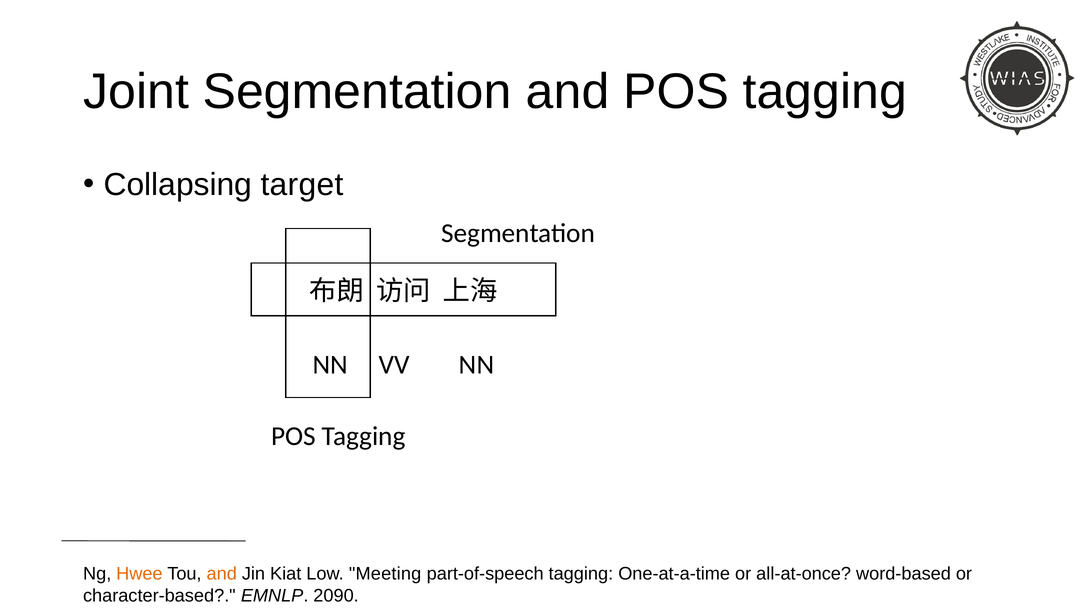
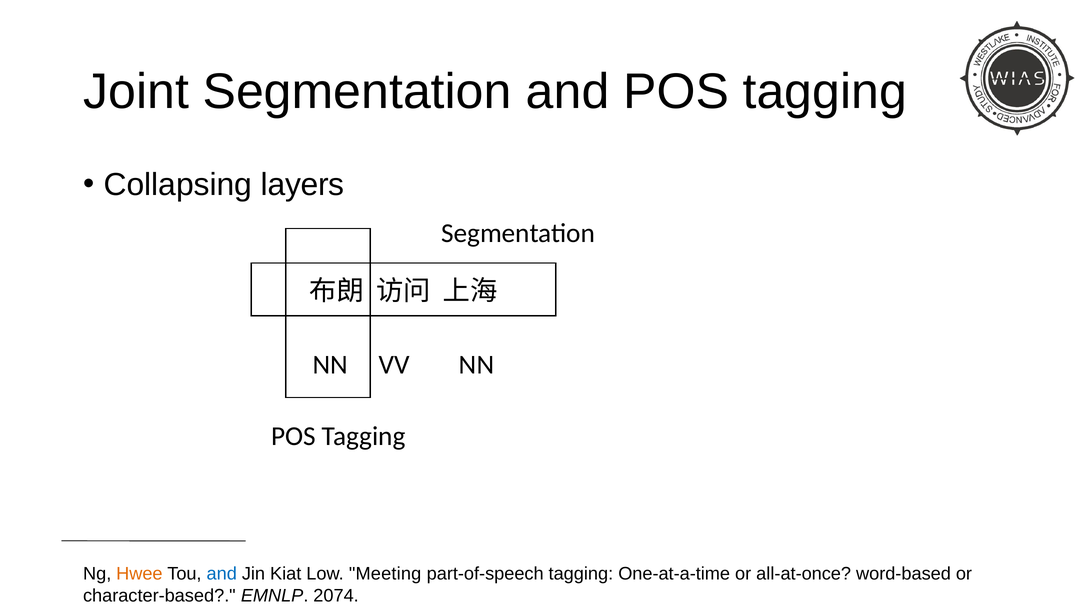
target: target -> layers
and at (222, 574) colour: orange -> blue
2090: 2090 -> 2074
